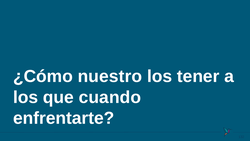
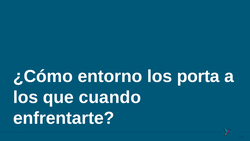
nuestro: nuestro -> entorno
tener: tener -> porta
